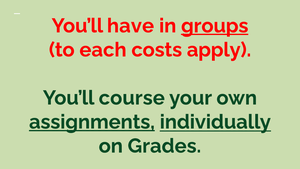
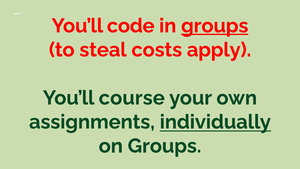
have: have -> code
each: each -> steal
assignments underline: present -> none
on Grades: Grades -> Groups
